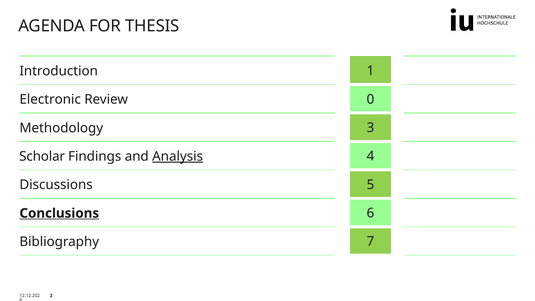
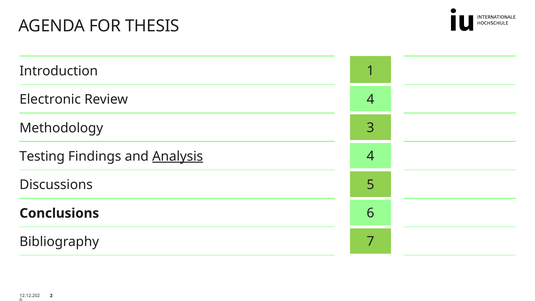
Review 0: 0 -> 4
Scholar: Scholar -> Testing
Conclusions underline: present -> none
